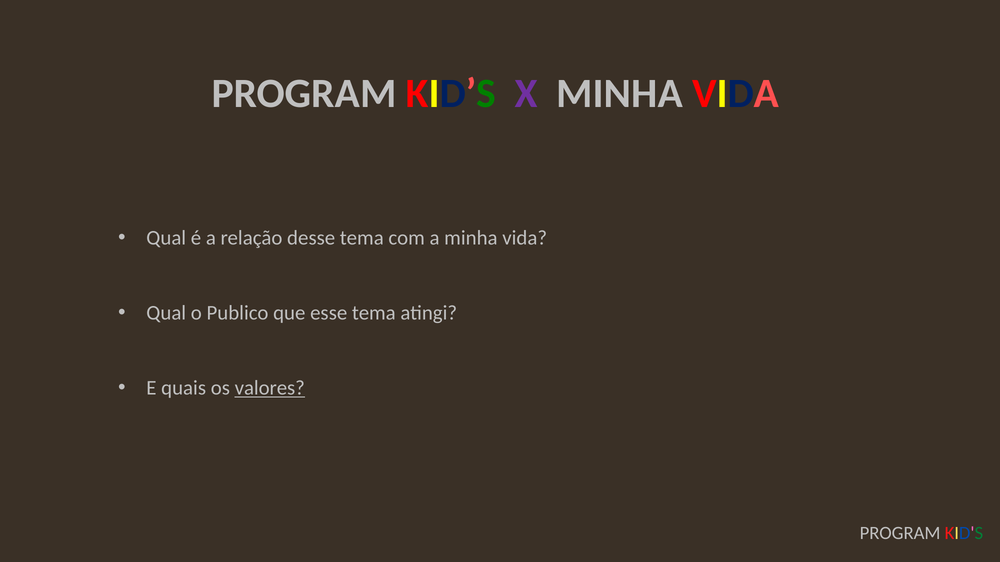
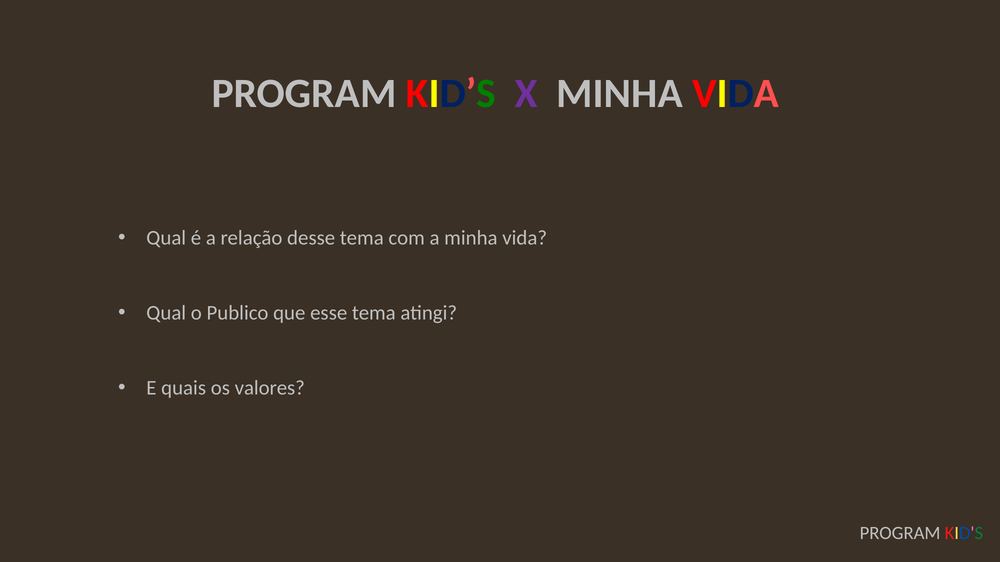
valores underline: present -> none
